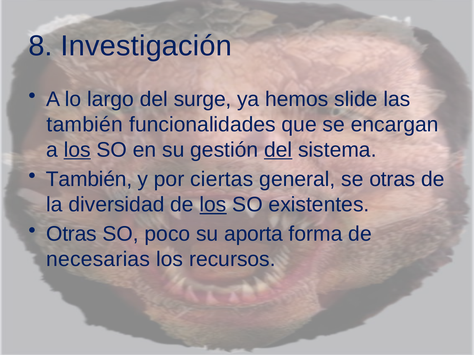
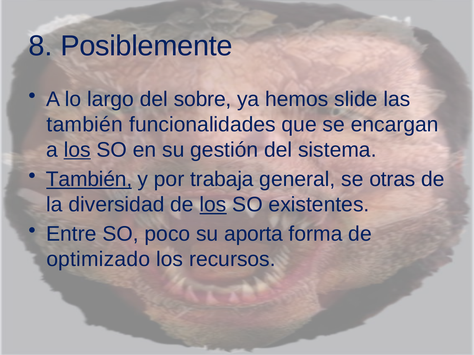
Investigación: Investigación -> Posiblemente
surge: surge -> sobre
del at (278, 150) underline: present -> none
También at (89, 180) underline: none -> present
ciertas: ciertas -> trabaja
Otras at (71, 234): Otras -> Entre
necesarias: necesarias -> optimizado
